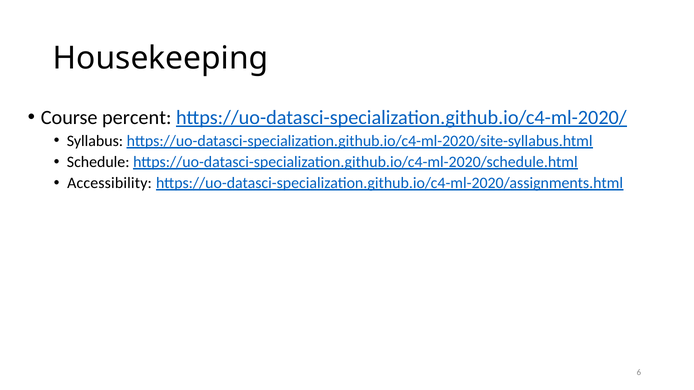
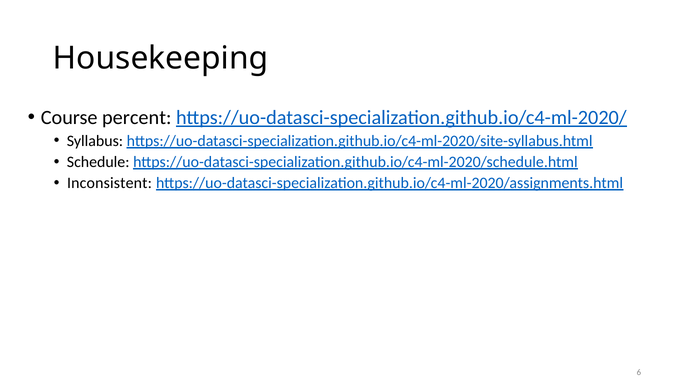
Accessibility: Accessibility -> Inconsistent
